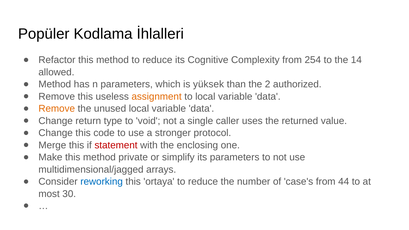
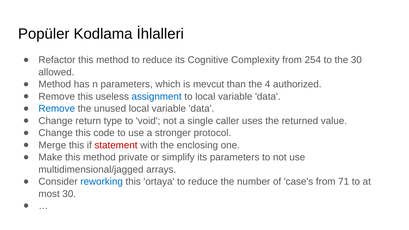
the 14: 14 -> 30
yüksek: yüksek -> mevcut
2: 2 -> 4
assignment colour: orange -> blue
Remove at (57, 109) colour: orange -> blue
44: 44 -> 71
